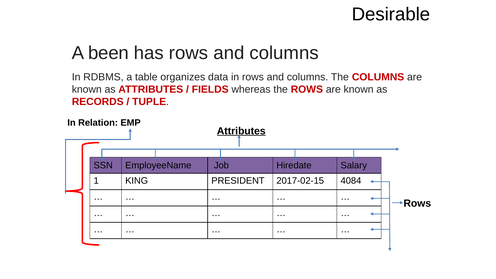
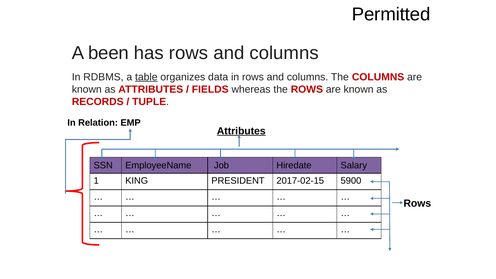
Desirable: Desirable -> Permitted
table underline: none -> present
4084: 4084 -> 5900
